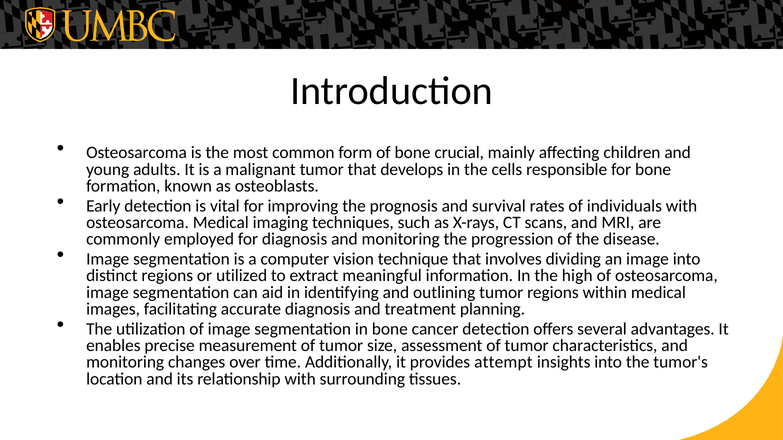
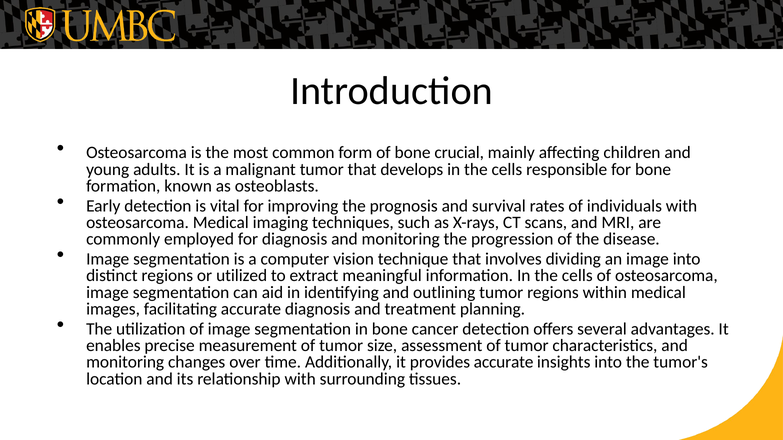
information In the high: high -> cells
provides attempt: attempt -> accurate
